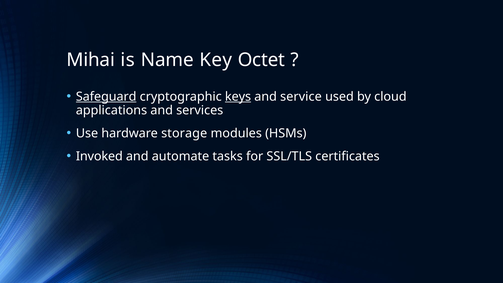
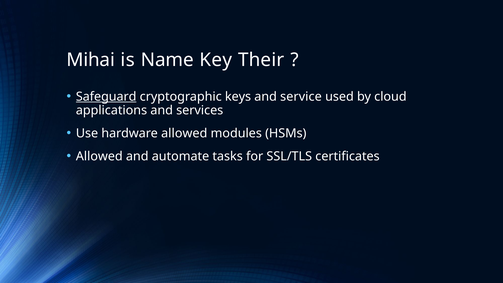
Octet: Octet -> Their
keys underline: present -> none
hardware storage: storage -> allowed
Invoked at (99, 156): Invoked -> Allowed
